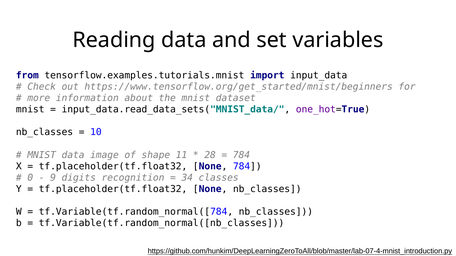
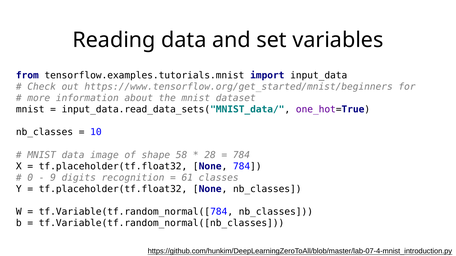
11: 11 -> 58
34: 34 -> 61
